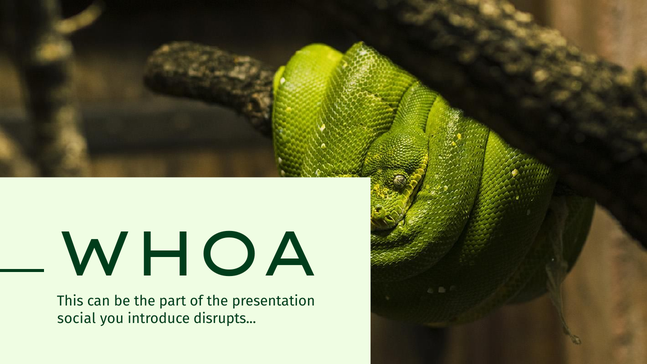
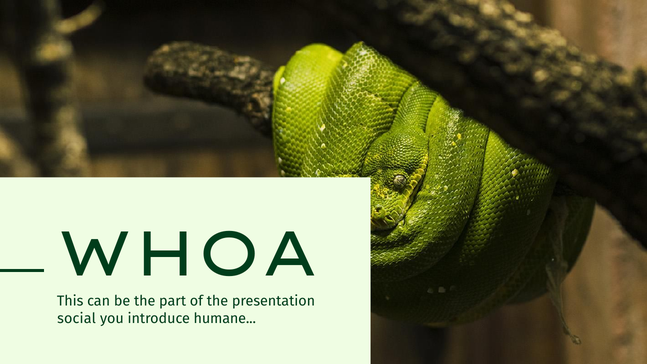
disrupts: disrupts -> humane
